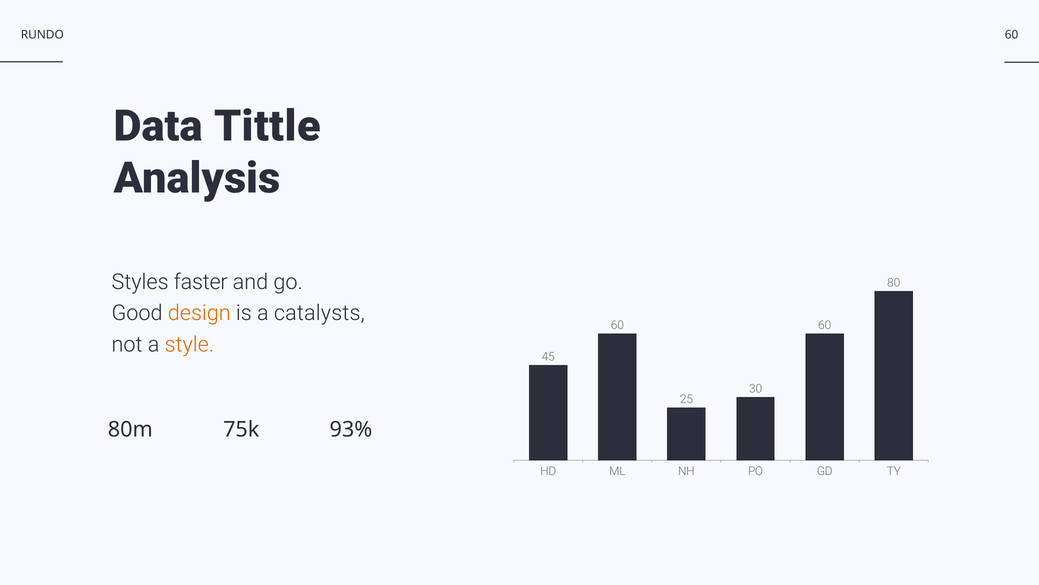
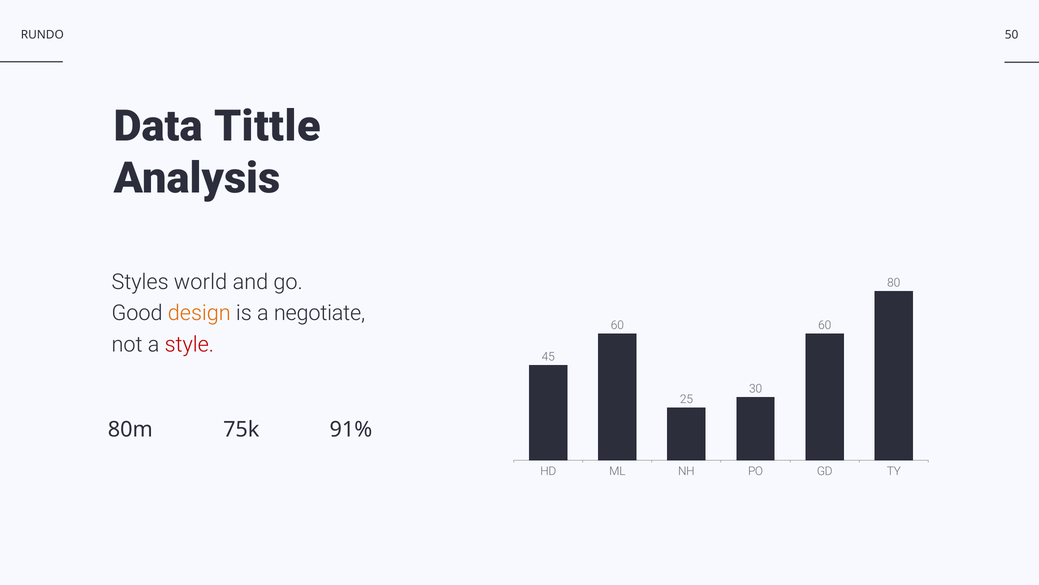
60 at (1012, 35): 60 -> 50
faster: faster -> world
catalysts: catalysts -> negotiate
style colour: orange -> red
93%: 93% -> 91%
